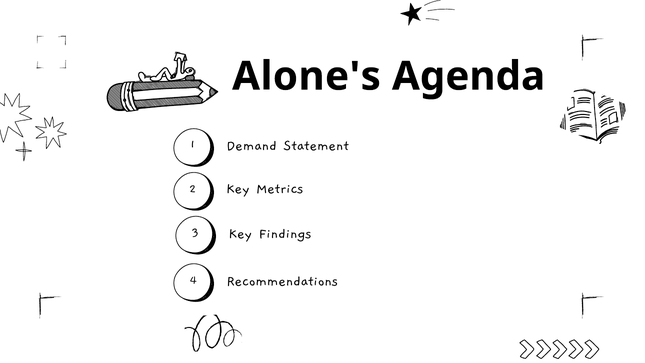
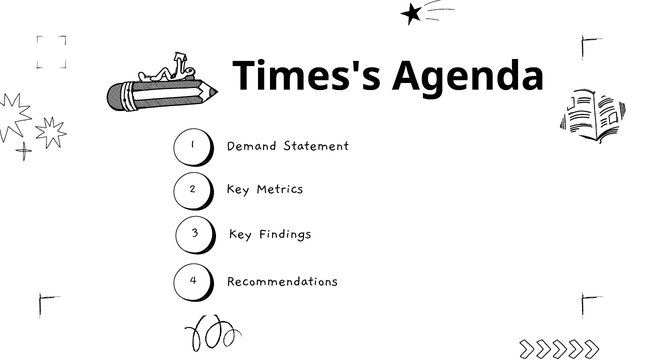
Alone's: Alone's -> Times's
